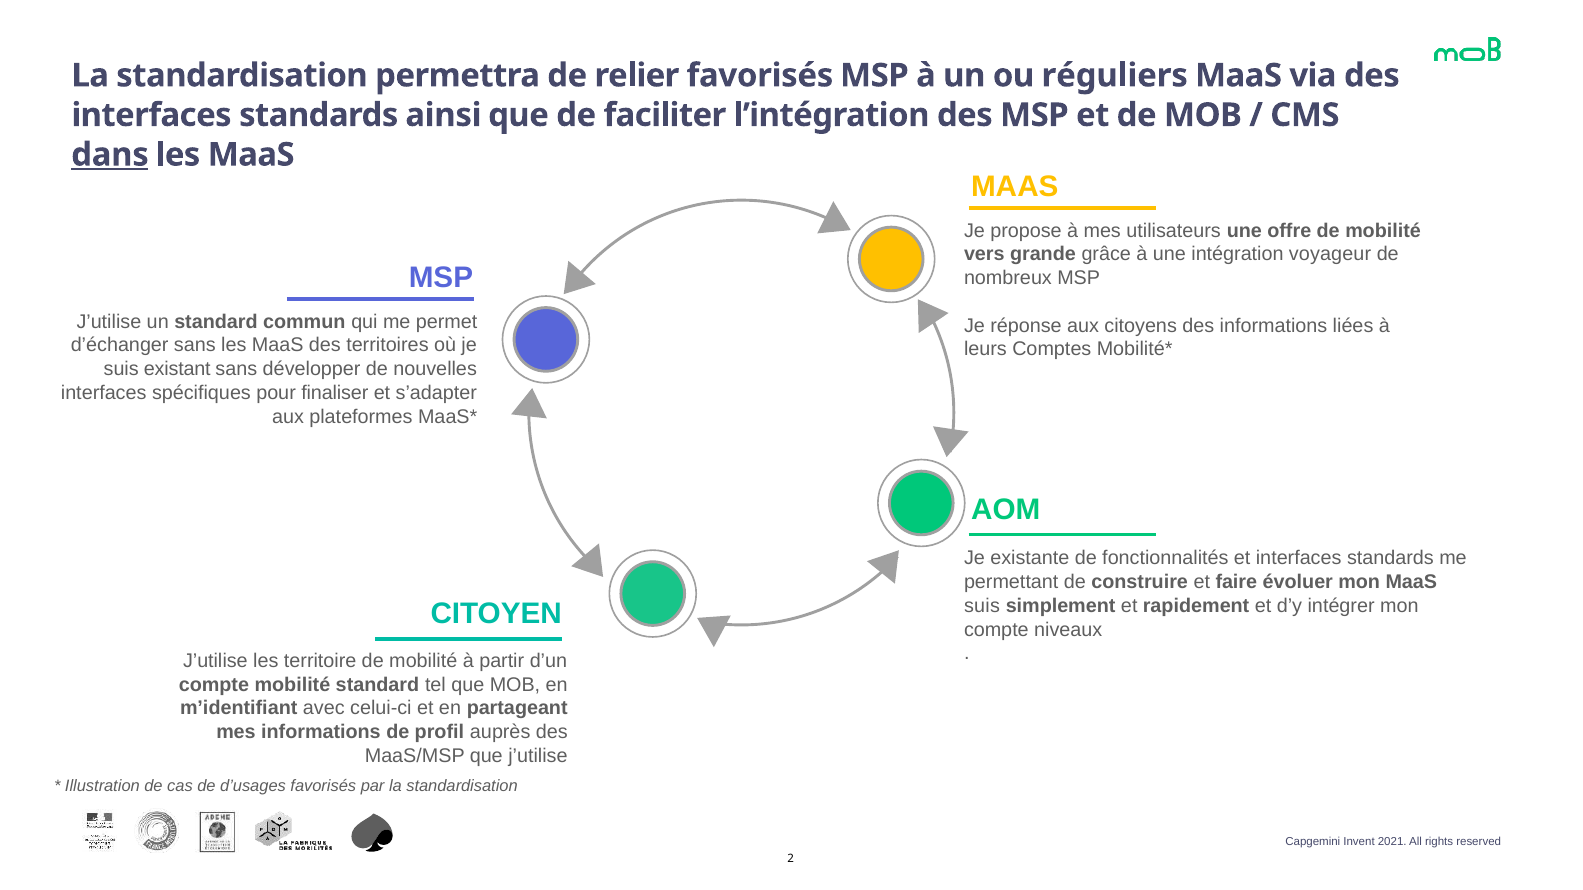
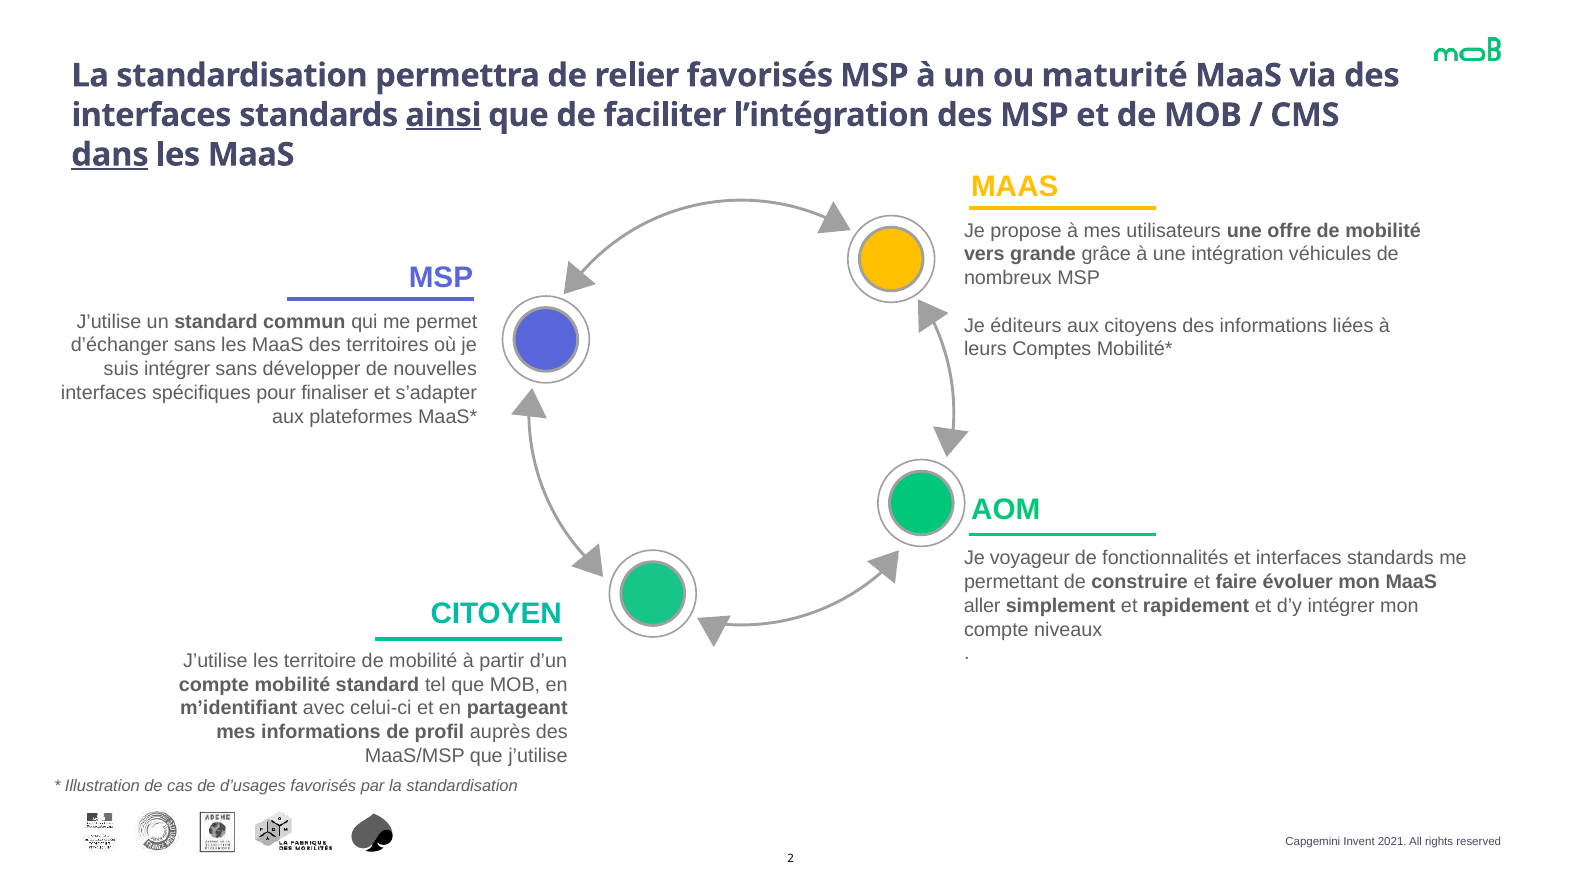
réguliers: réguliers -> maturité
ainsi underline: none -> present
voyageur: voyageur -> véhicules
réponse: réponse -> éditeurs
suis existant: existant -> intégrer
existante: existante -> voyageur
suis at (982, 606): suis -> aller
